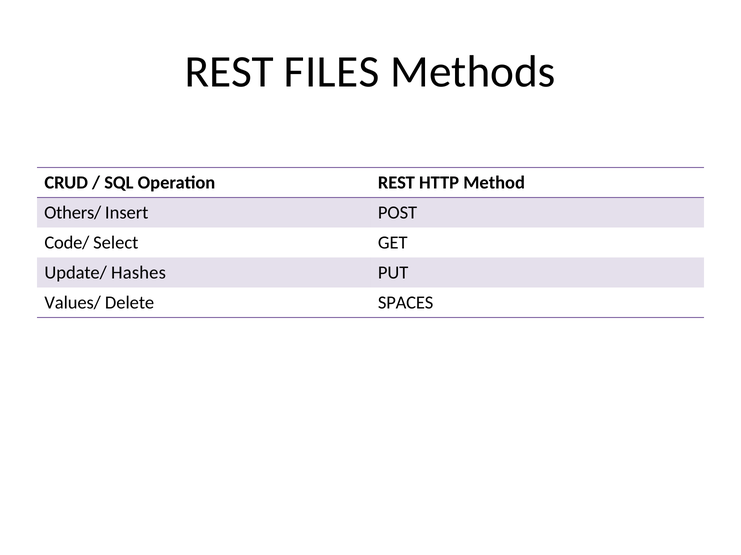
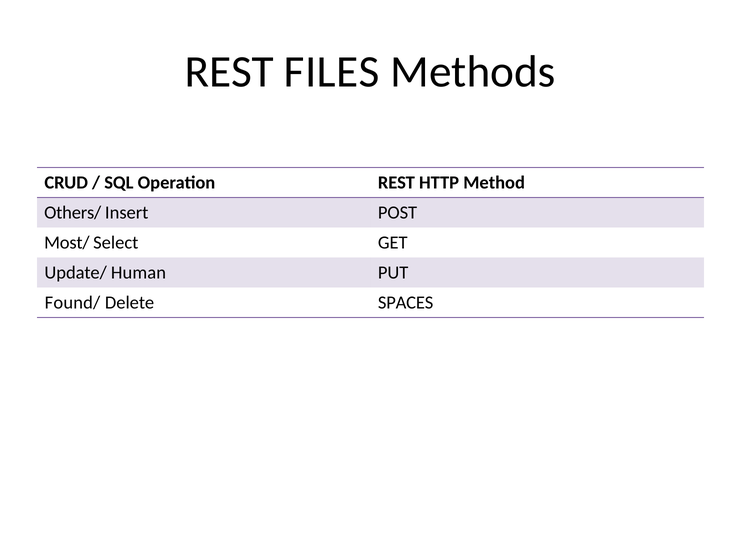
Code/: Code/ -> Most/
Hashes: Hashes -> Human
Values/: Values/ -> Found/
